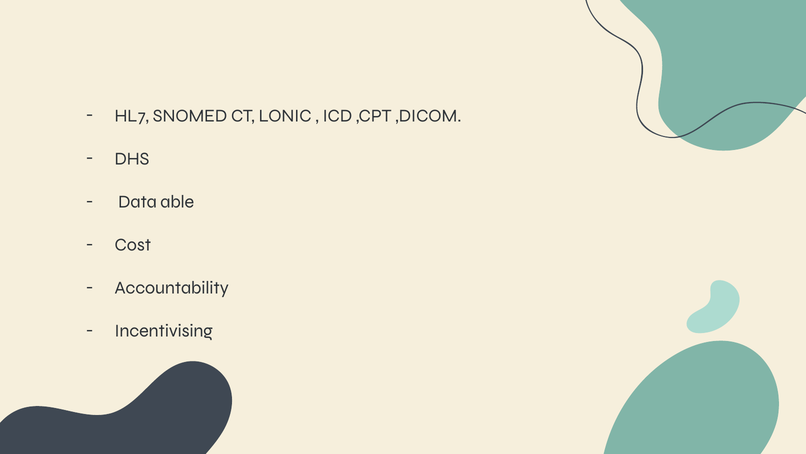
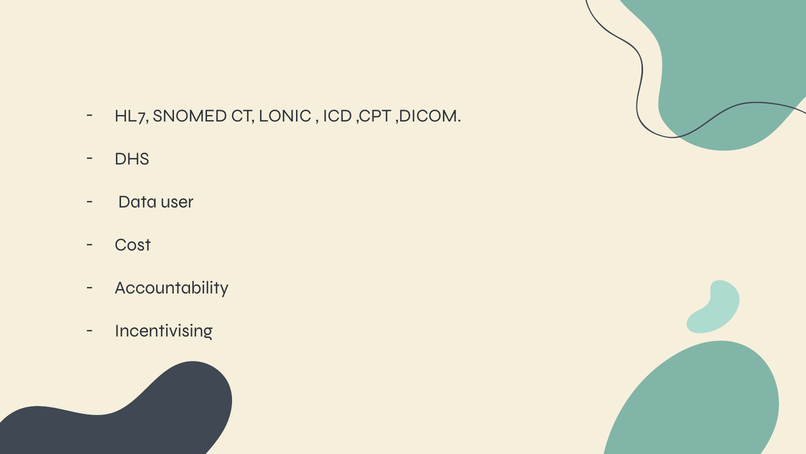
able: able -> user
